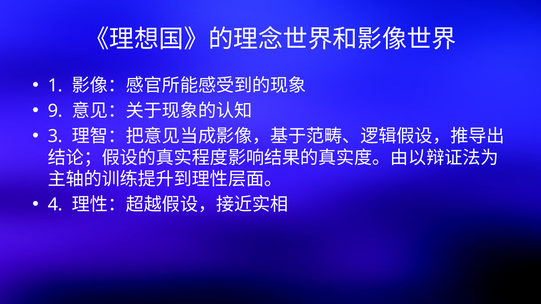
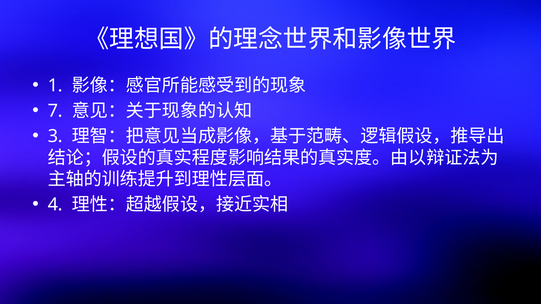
9: 9 -> 7
